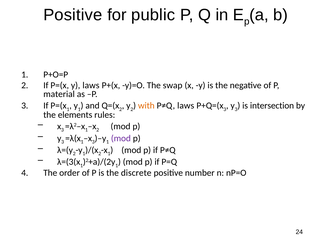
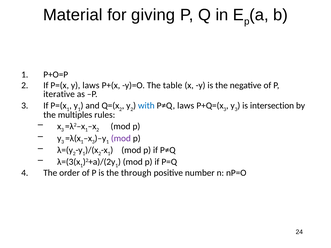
Positive at (73, 15): Positive -> Material
public: public -> giving
swap: swap -> table
material: material -> iterative
with colour: orange -> blue
elements: elements -> multiples
discrete: discrete -> through
